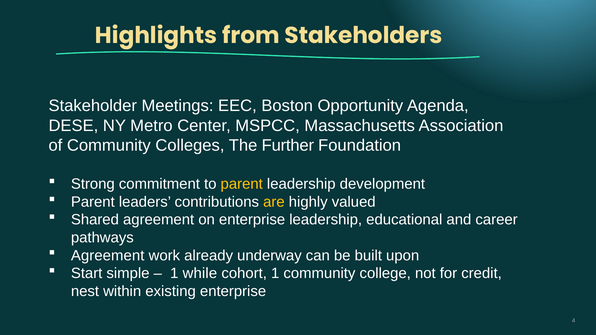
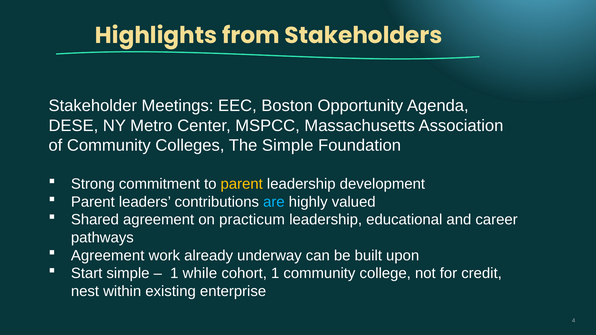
The Further: Further -> Simple
are colour: yellow -> light blue
on enterprise: enterprise -> practicum
